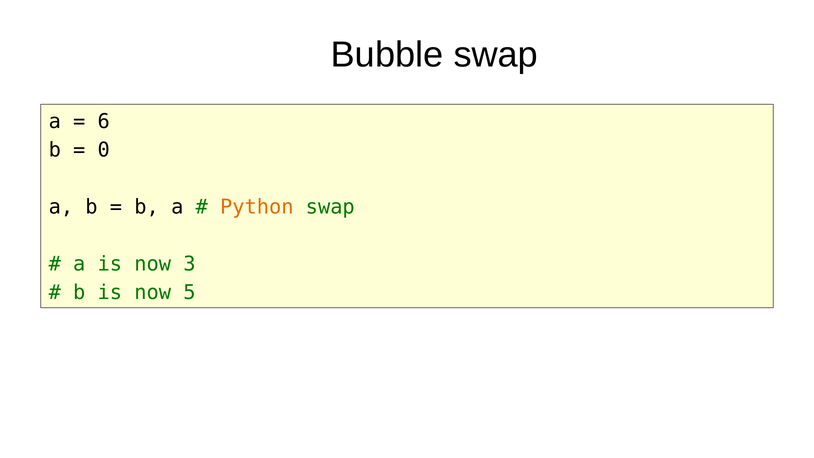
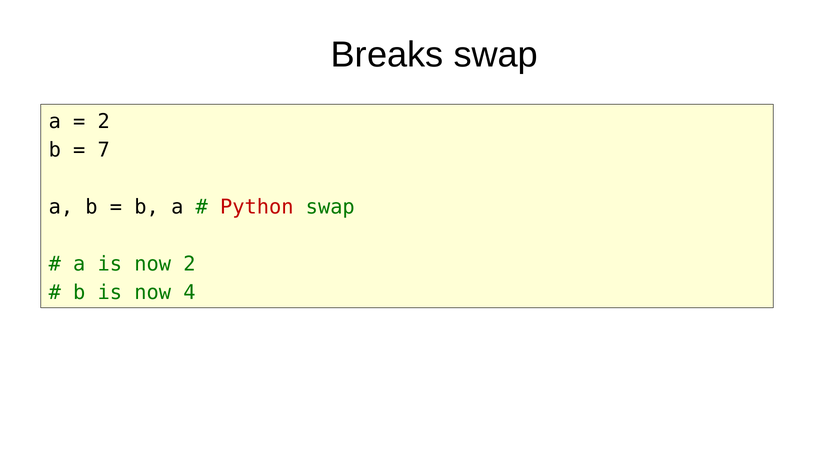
Bubble: Bubble -> Breaks
6 at (104, 122): 6 -> 2
0: 0 -> 7
Python colour: orange -> red
now 3: 3 -> 2
5: 5 -> 4
